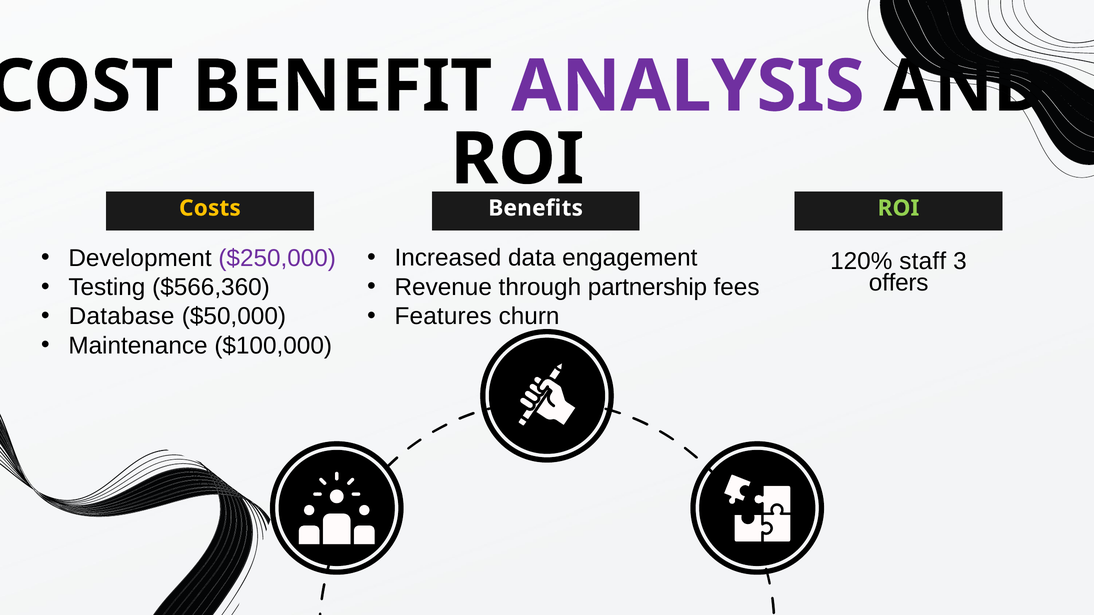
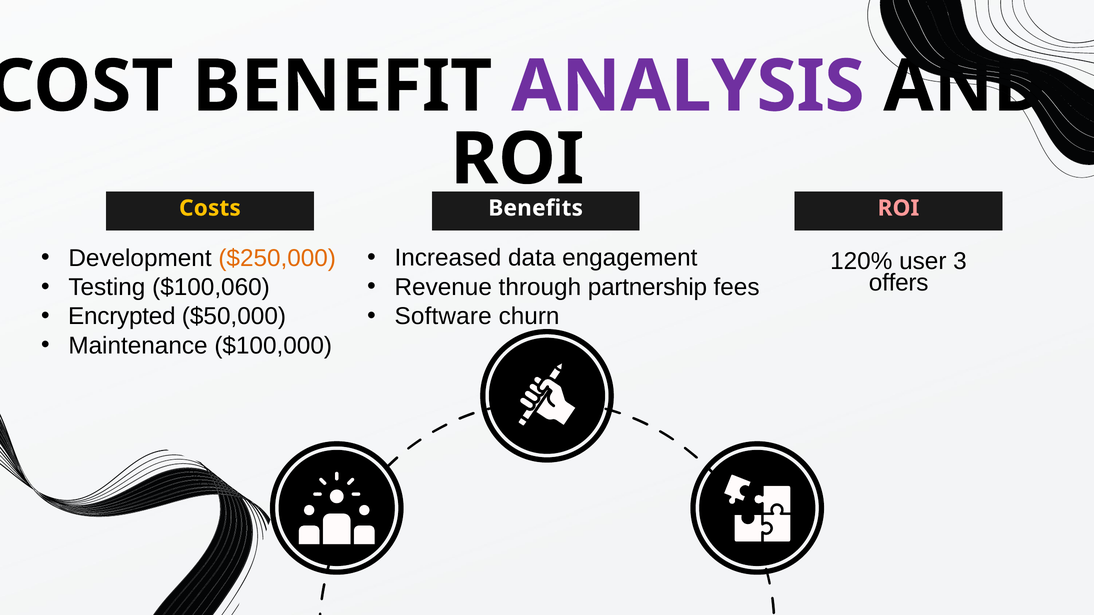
ROI at (898, 208) colour: light green -> pink
$250,000 colour: purple -> orange
staff: staff -> user
$566,360: $566,360 -> $100,060
Features: Features -> Software
Database: Database -> Encrypted
